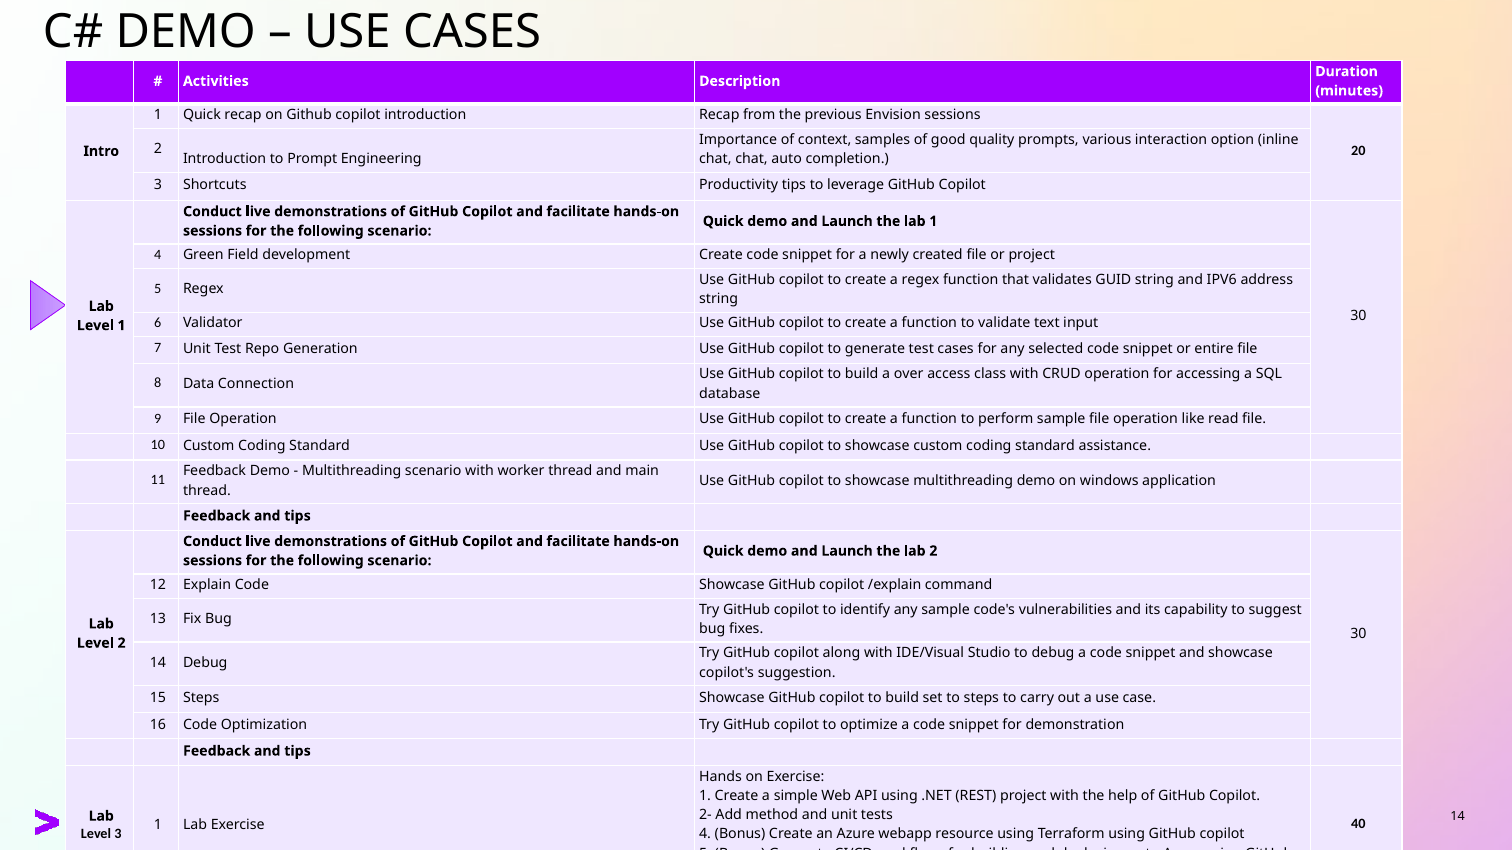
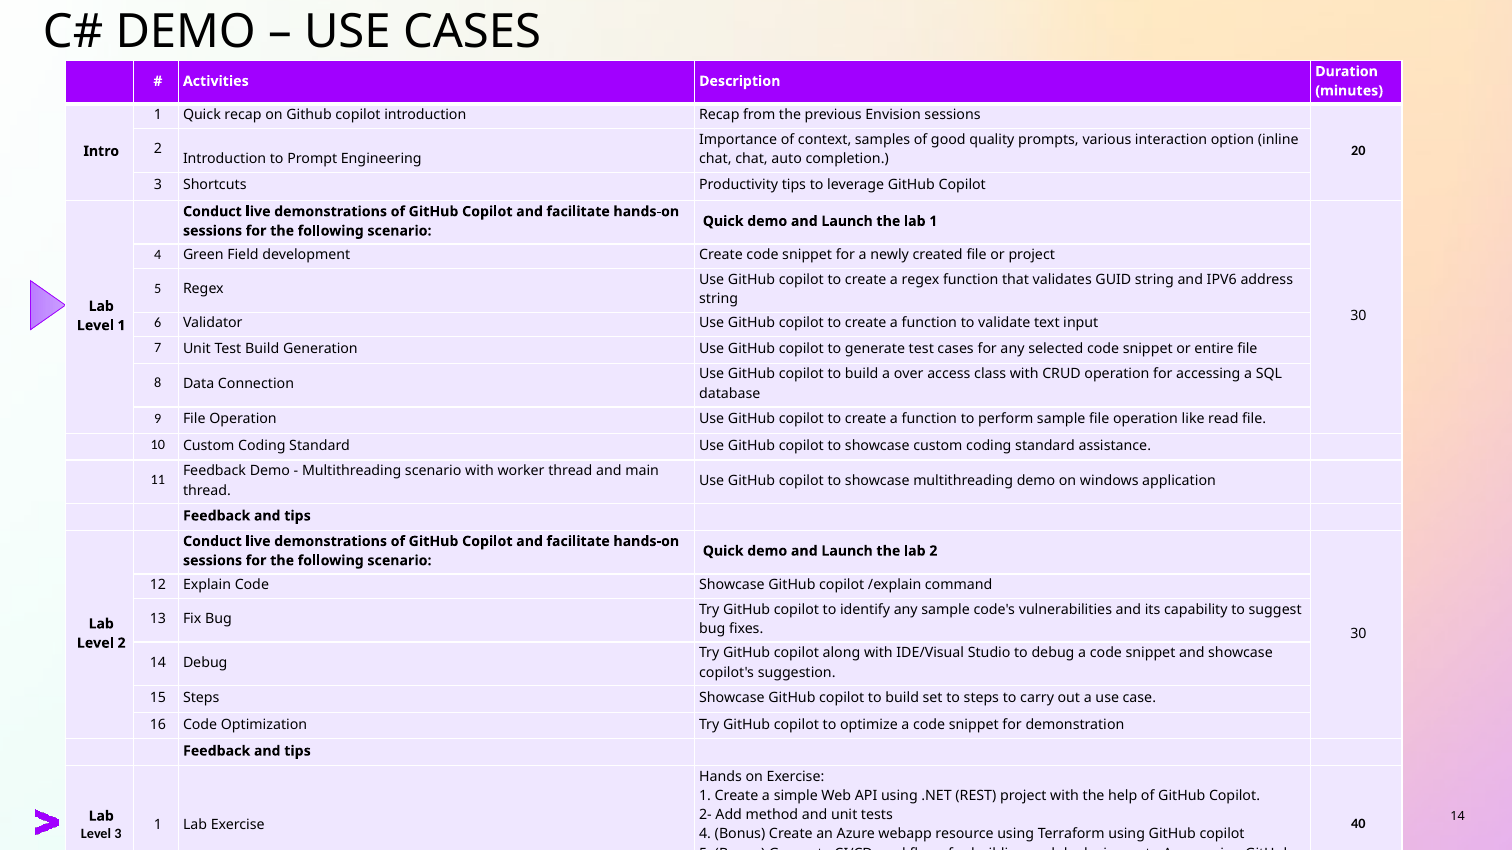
Test Repo: Repo -> Build
